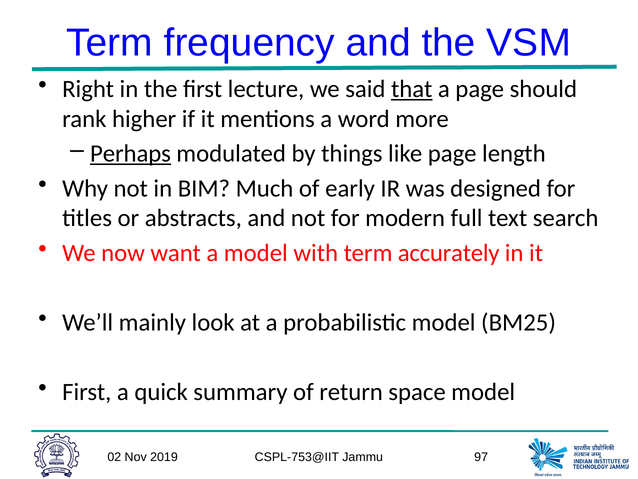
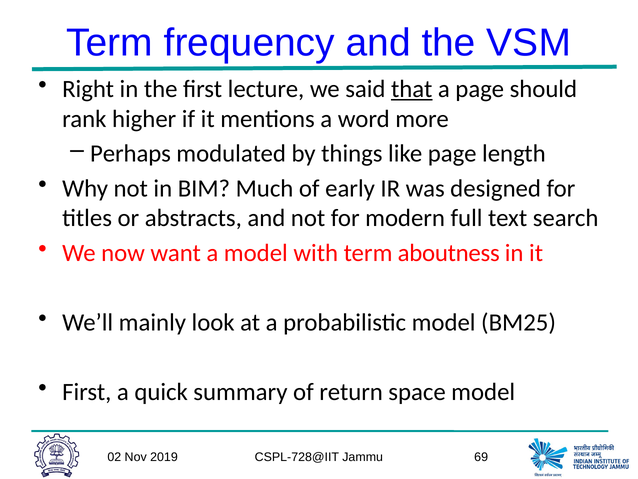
Perhaps underline: present -> none
accurately: accurately -> aboutness
CSPL-753@IIT: CSPL-753@IIT -> CSPL-728@IIT
97: 97 -> 69
